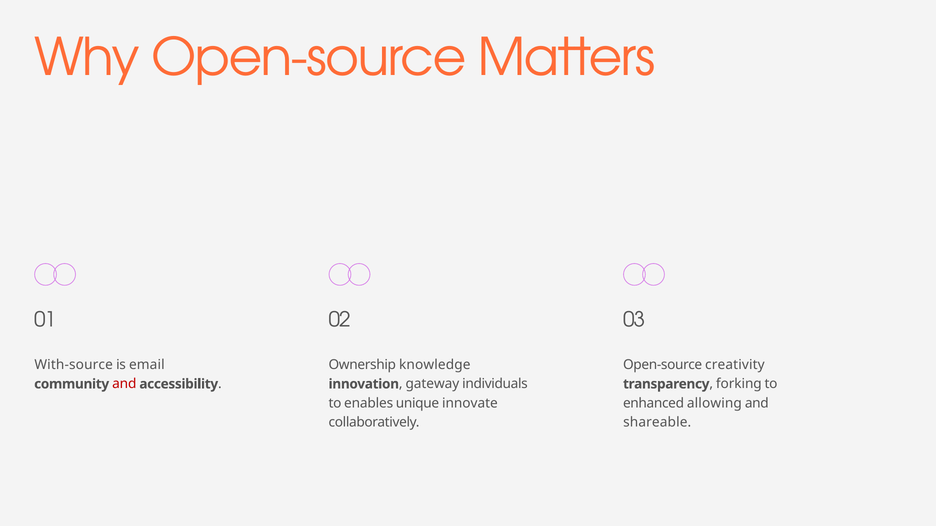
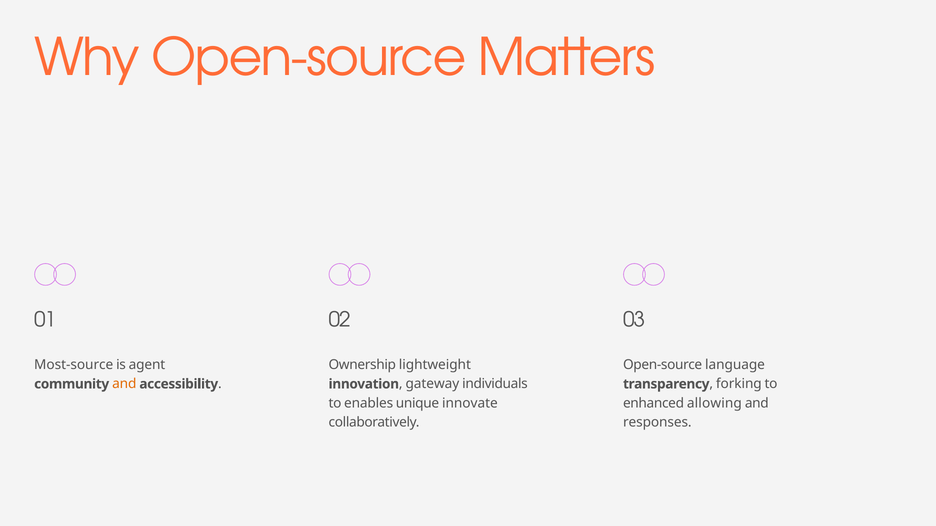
With-source: With-source -> Most-source
email: email -> agent
knowledge: knowledge -> lightweight
creativity: creativity -> language
and at (124, 384) colour: red -> orange
shareable: shareable -> responses
